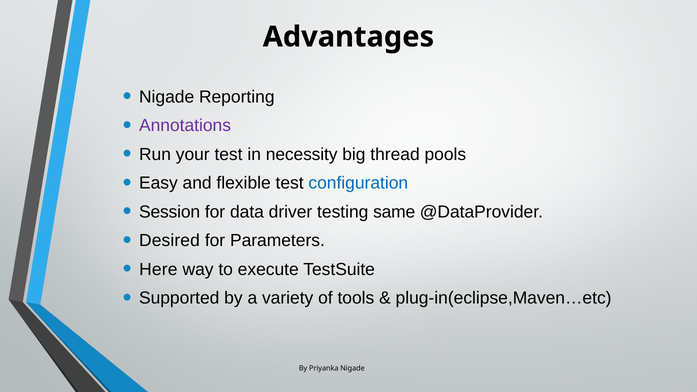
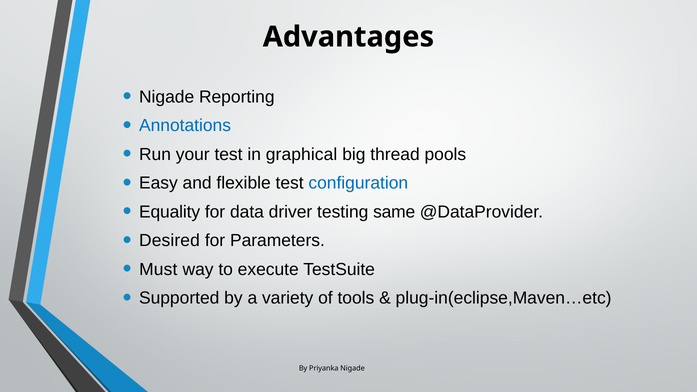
Annotations colour: purple -> blue
necessity: necessity -> graphical
Session: Session -> Equality
Here: Here -> Must
